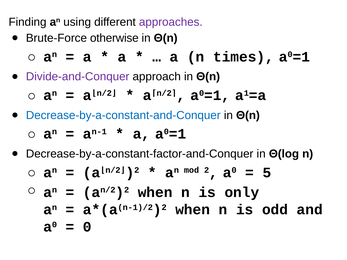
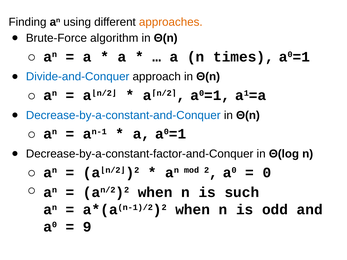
approaches colour: purple -> orange
otherwise: otherwise -> algorithm
Divide-and-Conquer colour: purple -> blue
5: 5 -> 0
only: only -> such
0: 0 -> 9
